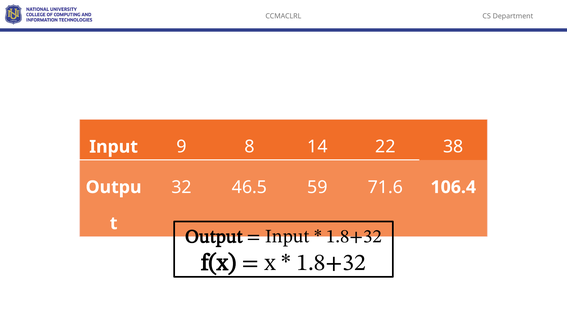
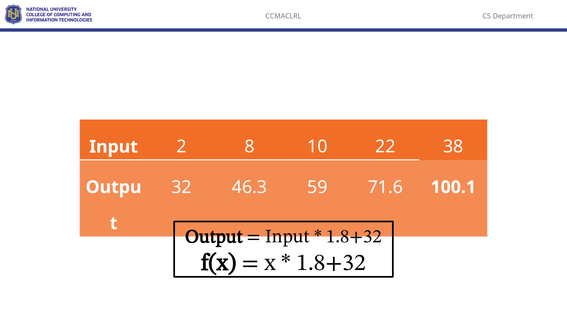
9: 9 -> 2
14: 14 -> 10
46.5: 46.5 -> 46.3
106.4: 106.4 -> 100.1
